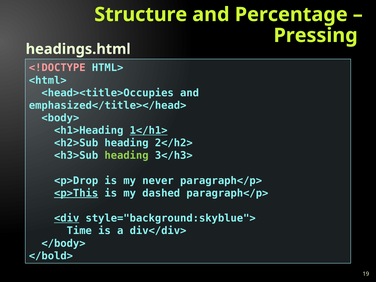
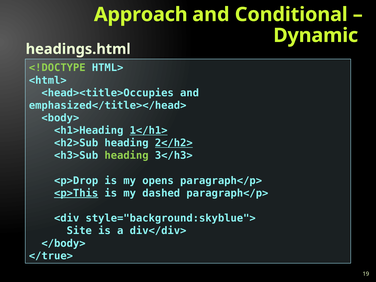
Structure: Structure -> Approach
Percentage: Percentage -> Conditional
Pressing: Pressing -> Dynamic
<!DOCTYPE colour: pink -> light green
2</h2> underline: none -> present
never: never -> opens
<div underline: present -> none
Time: Time -> Site
</bold>: </bold> -> </true>
